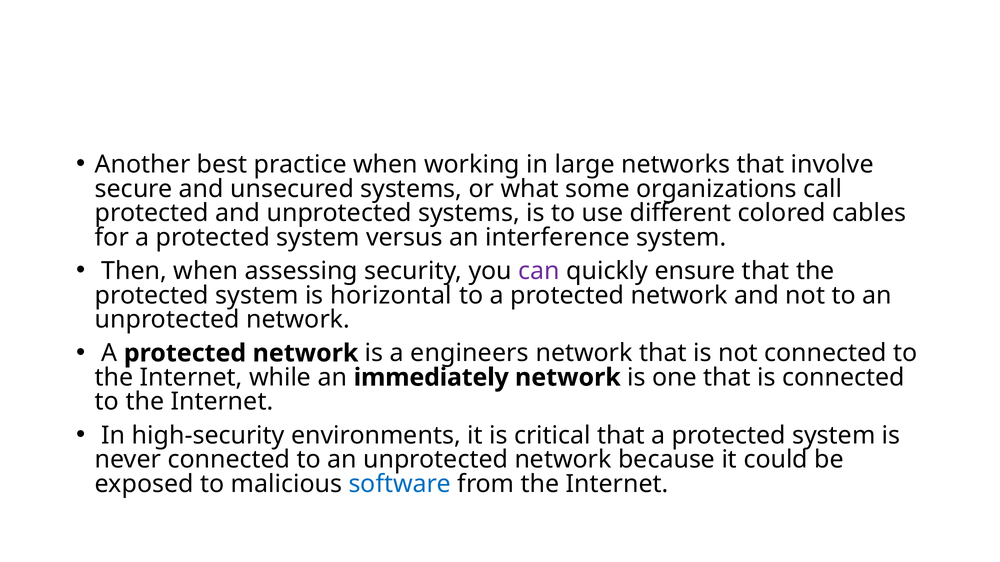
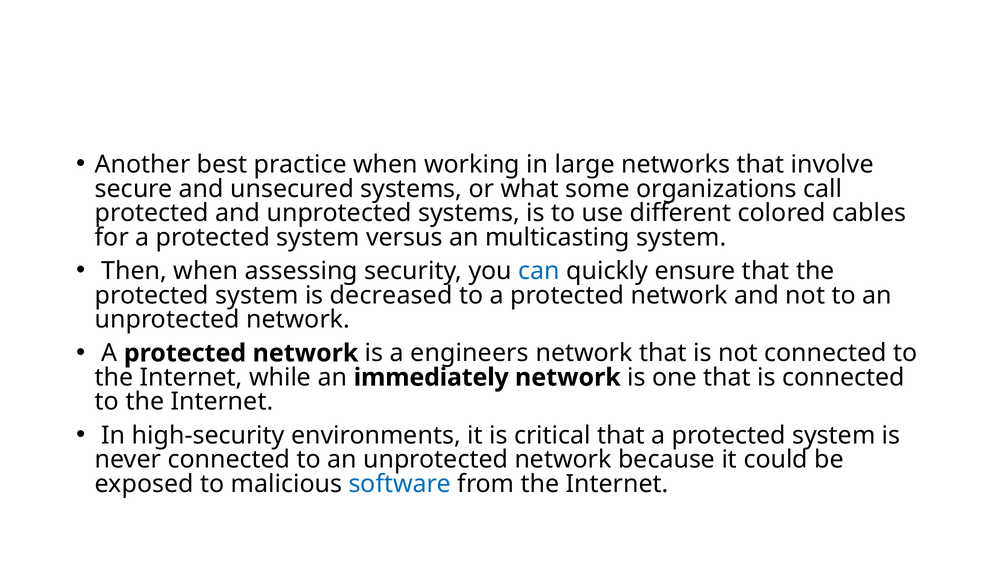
interference: interference -> multicasting
can colour: purple -> blue
horizontal: horizontal -> decreased
